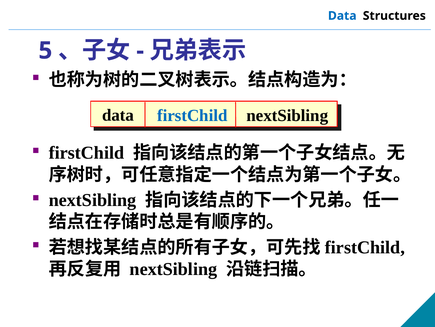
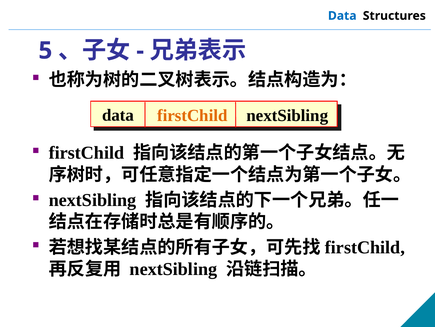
firstChild at (192, 115) colour: blue -> orange
